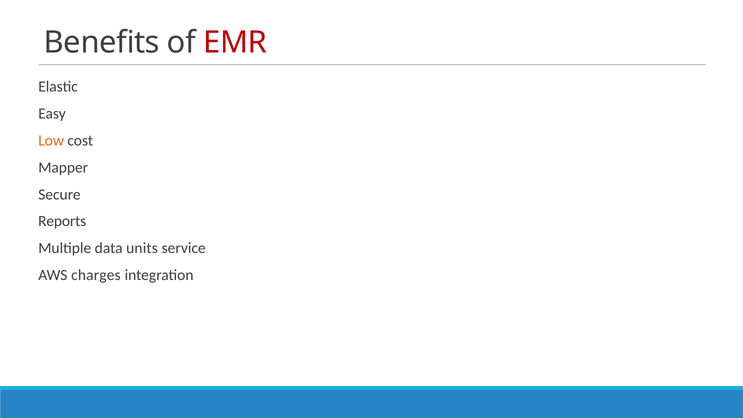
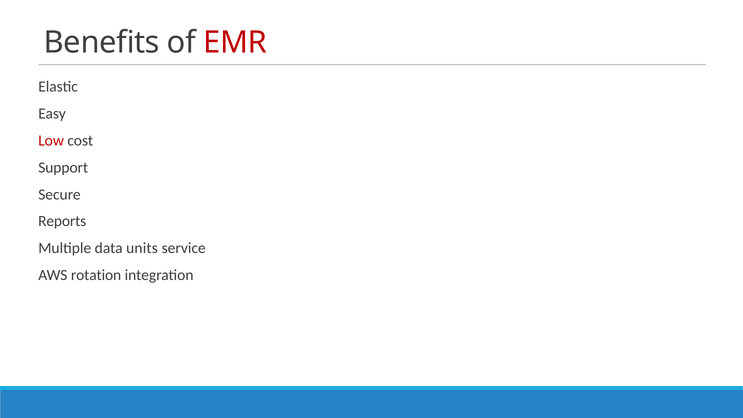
Low colour: orange -> red
Mapper: Mapper -> Support
charges: charges -> rotation
